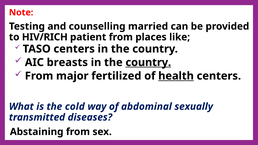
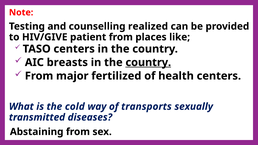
married: married -> realized
HIV/RICH: HIV/RICH -> HIV/GIVE
health underline: present -> none
abdominal: abdominal -> transports
